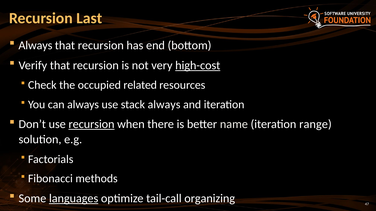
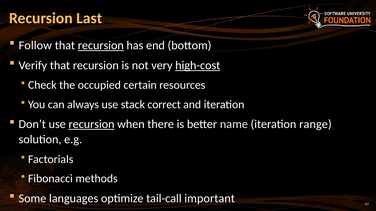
Always at (35, 45): Always -> Follow
recursion at (101, 45) underline: none -> present
related: related -> certain
stack always: always -> correct
languages underline: present -> none
organizing: organizing -> important
